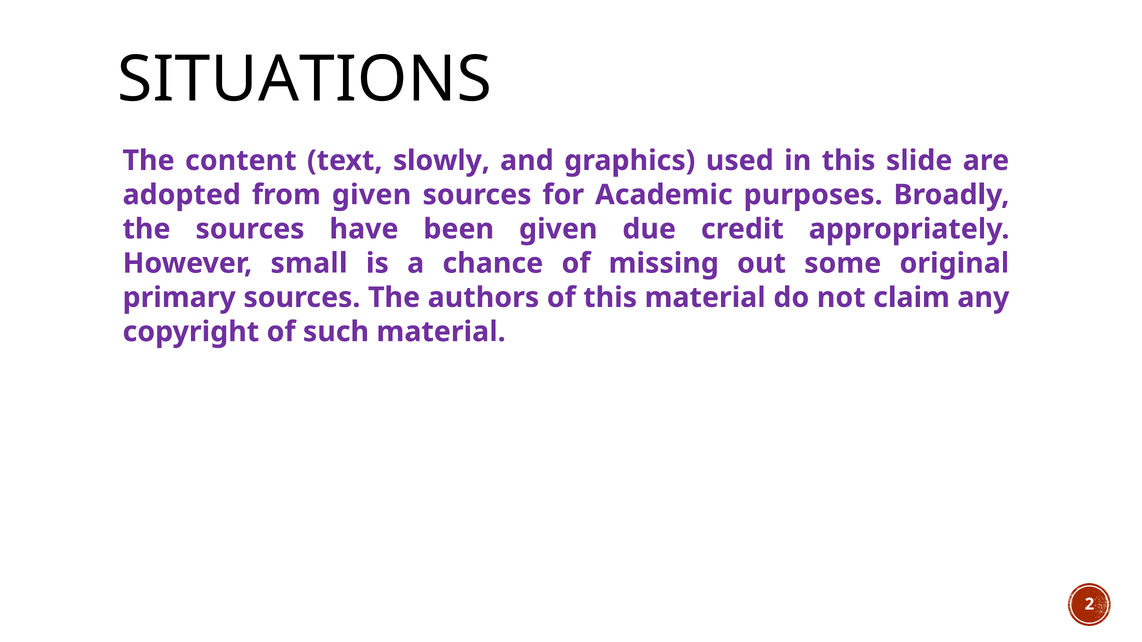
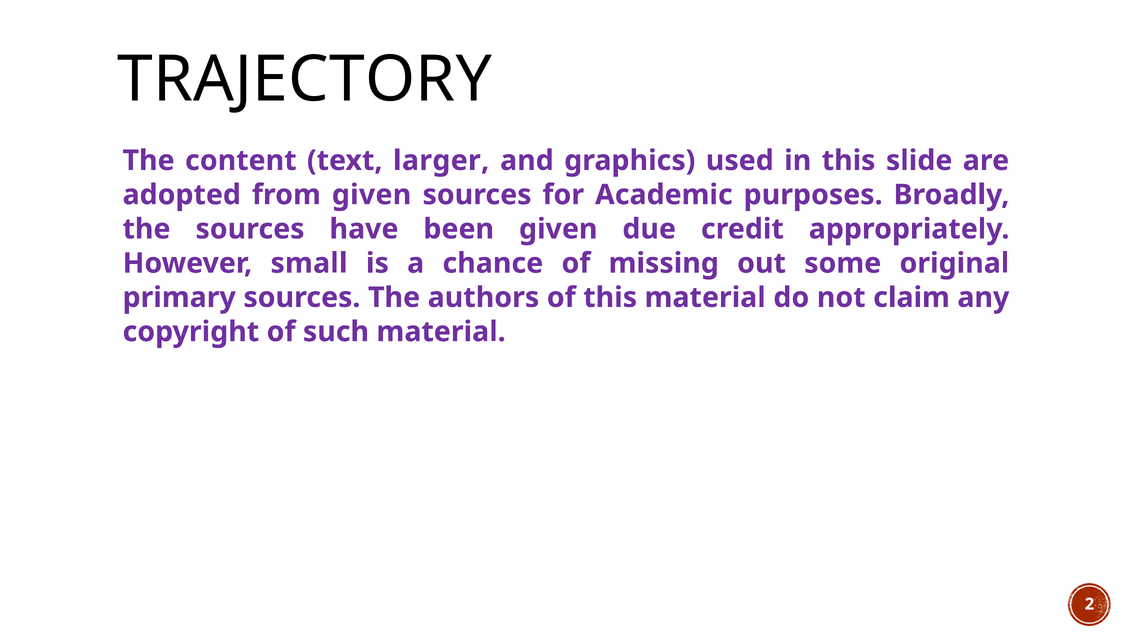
SITUATIONS: SITUATIONS -> TRAJECTORY
slowly: slowly -> larger
